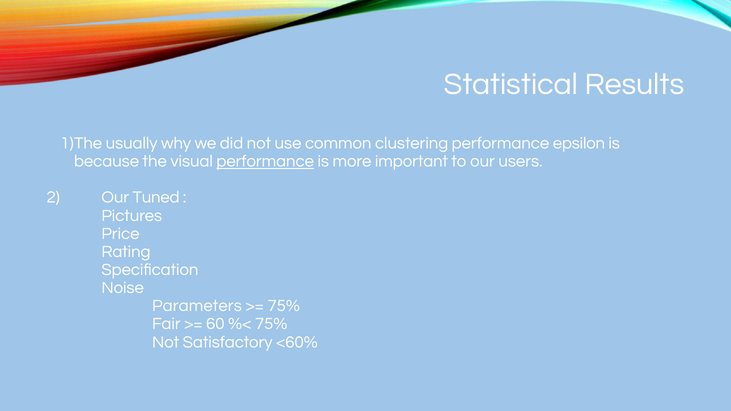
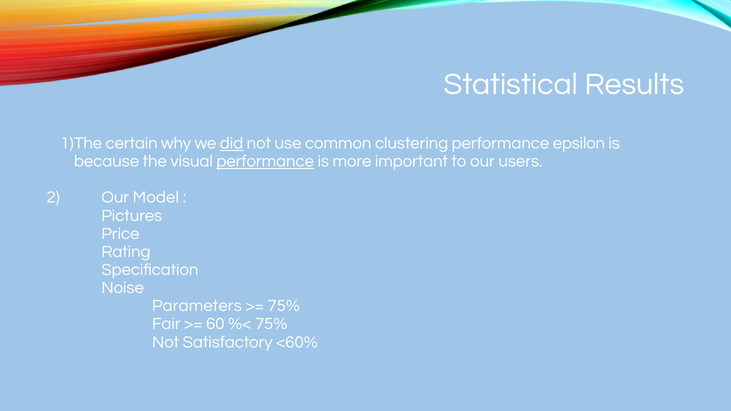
usually: usually -> certain
did underline: none -> present
Tuned: Tuned -> Model
